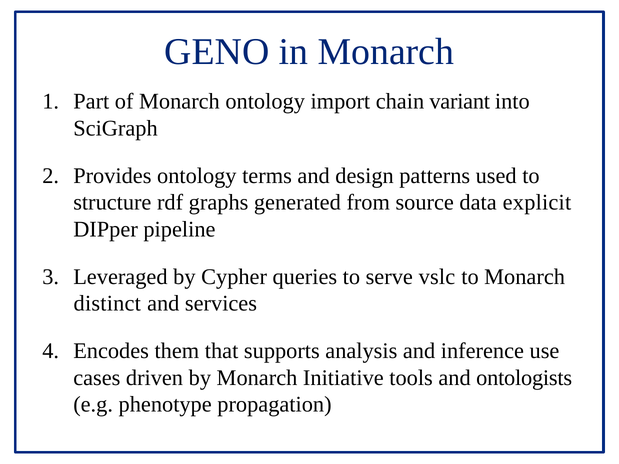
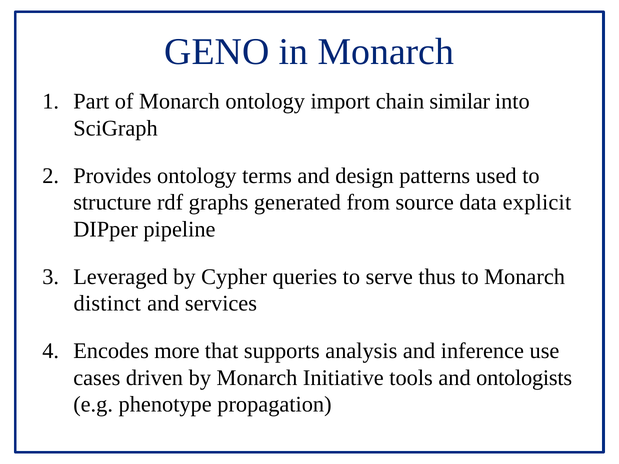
variant: variant -> similar
vslc: vslc -> thus
them: them -> more
